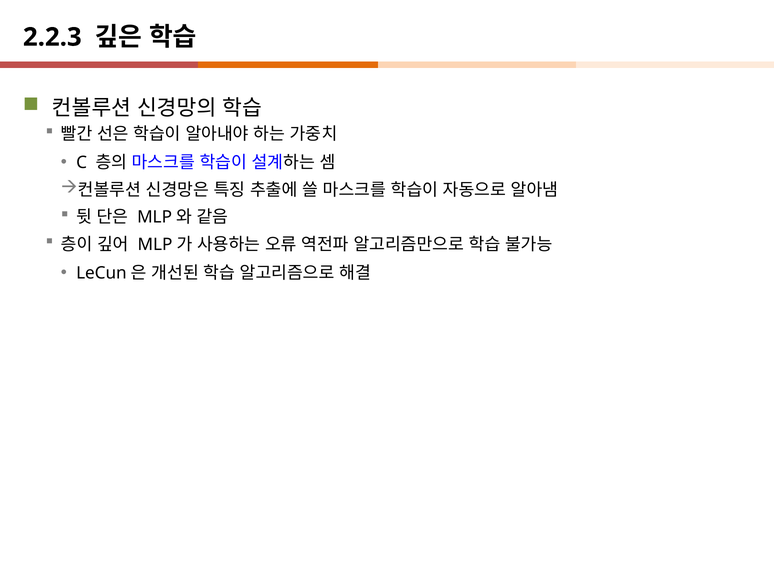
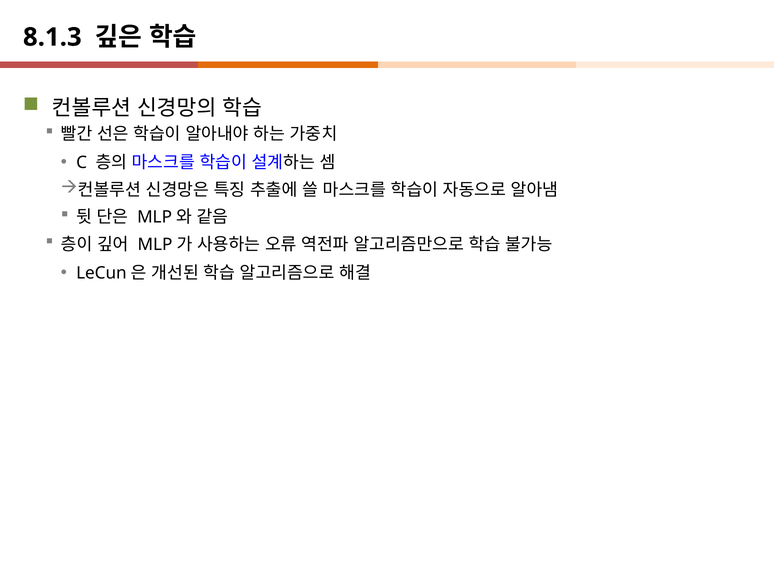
2.2.3: 2.2.3 -> 8.1.3
